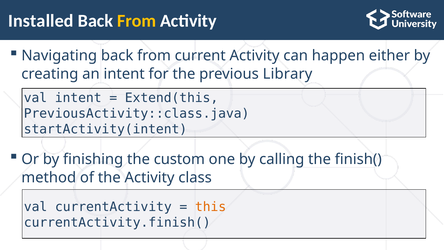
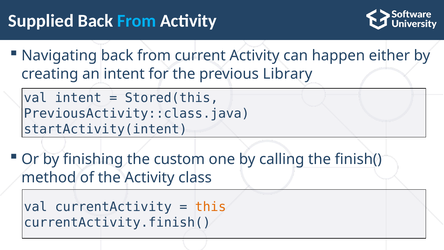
Installed: Installed -> Supplied
From at (137, 21) colour: yellow -> light blue
Extend(this: Extend(this -> Stored(this
